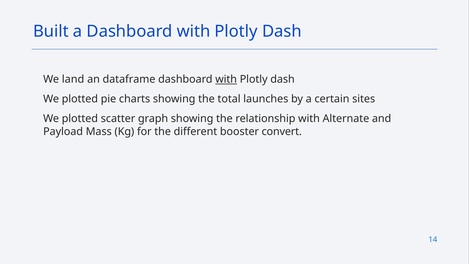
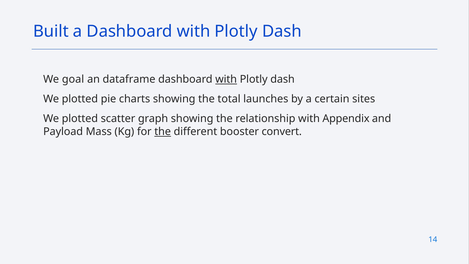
land: land -> goal
Alternate: Alternate -> Appendix
the at (163, 131) underline: none -> present
